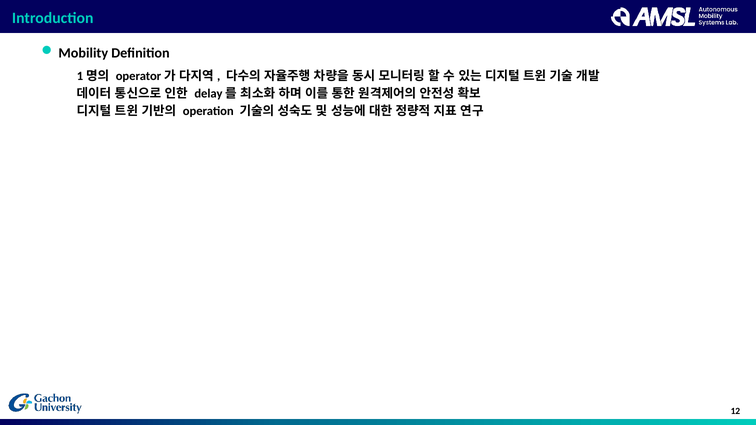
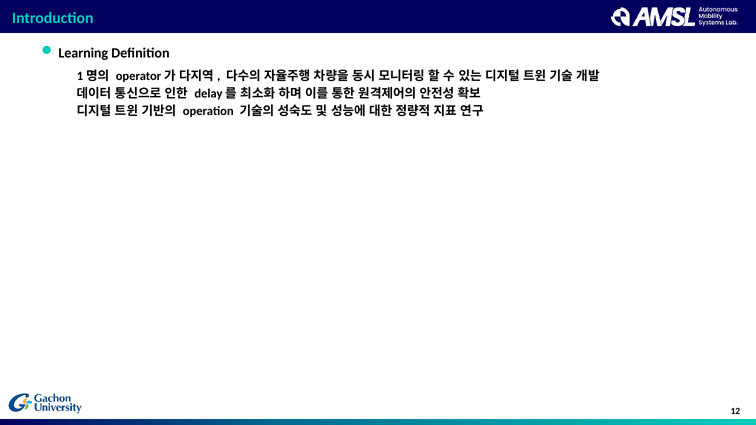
Mobility: Mobility -> Learning
